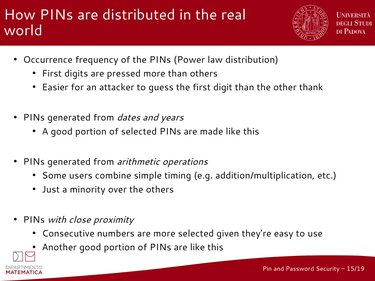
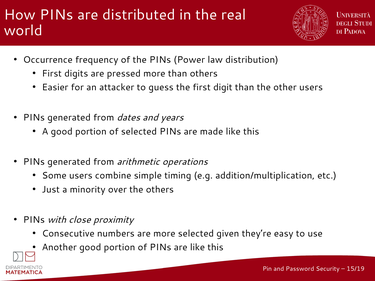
other thank: thank -> users
